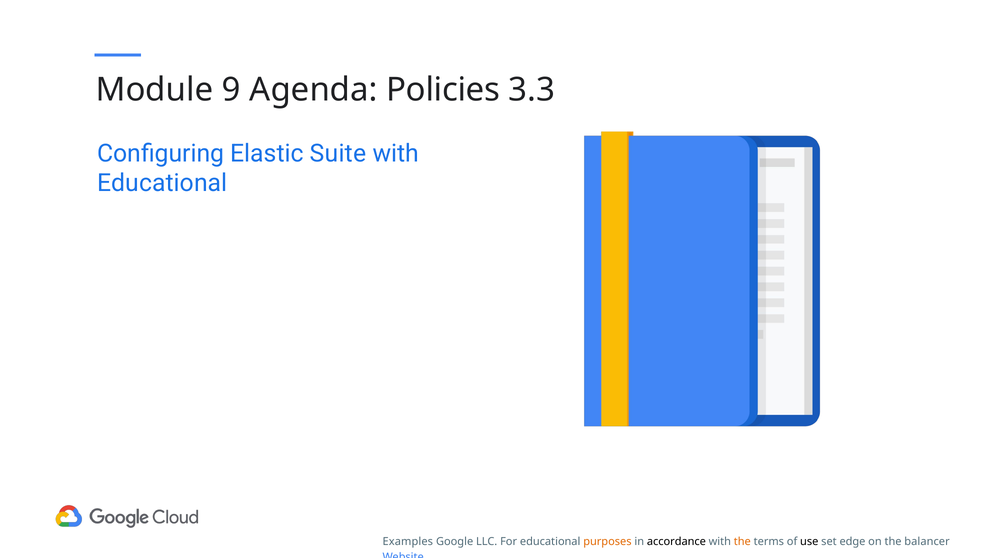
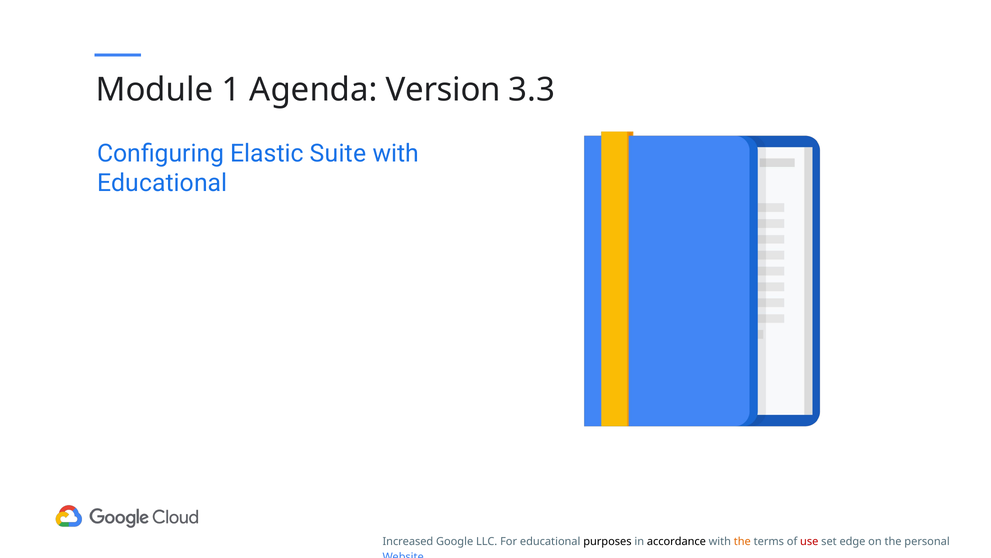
9: 9 -> 1
Policies: Policies -> Version
Examples: Examples -> Increased
purposes colour: orange -> black
use colour: black -> red
balancer: balancer -> personal
